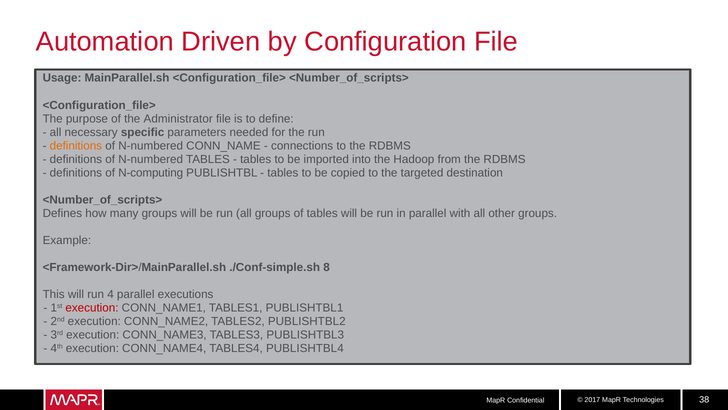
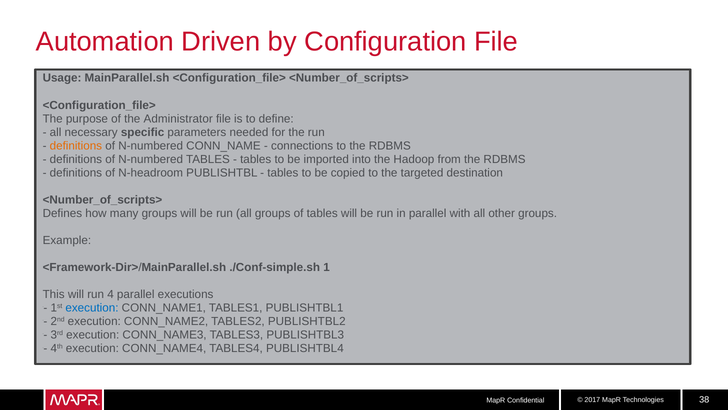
N-computing: N-computing -> N-headroom
8: 8 -> 1
execution at (92, 308) colour: red -> blue
